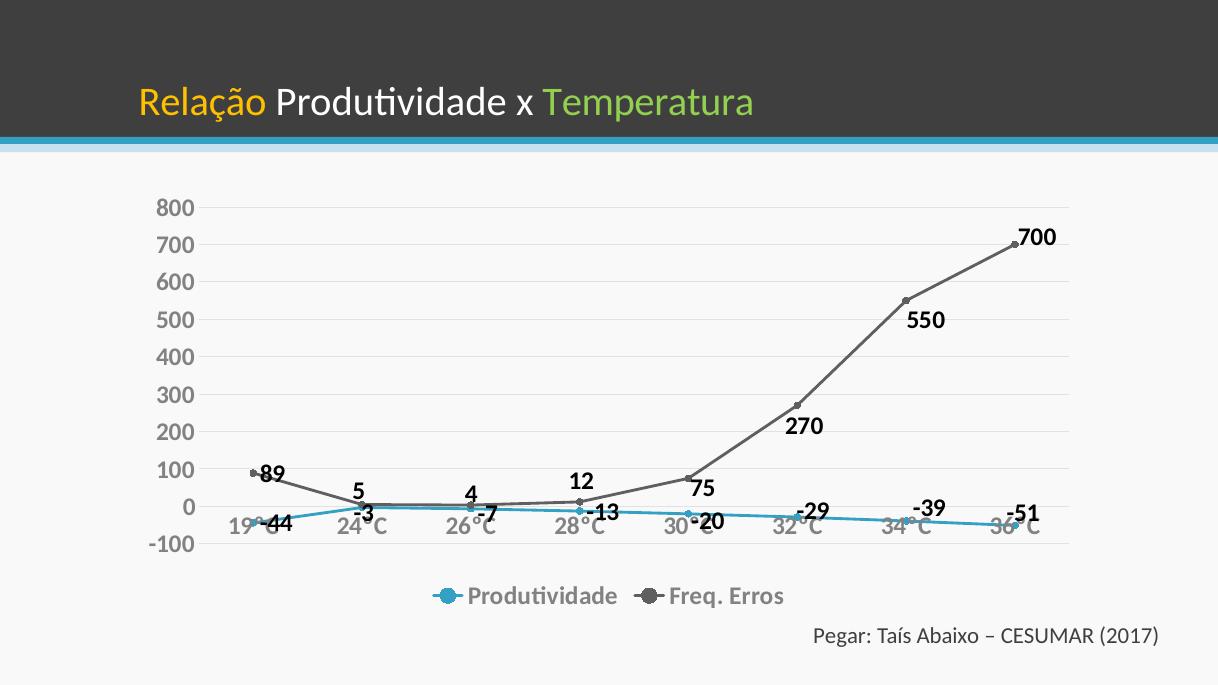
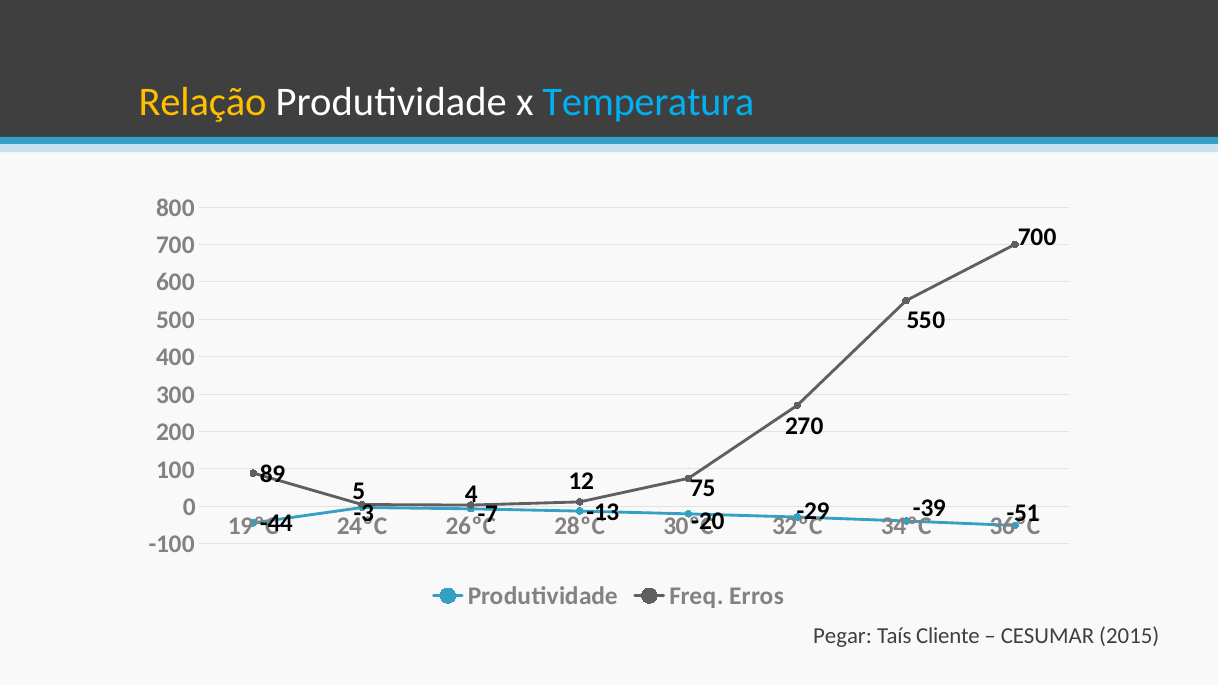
Temperatura colour: light green -> light blue
Abaixo: Abaixo -> Cliente
2017: 2017 -> 2015
